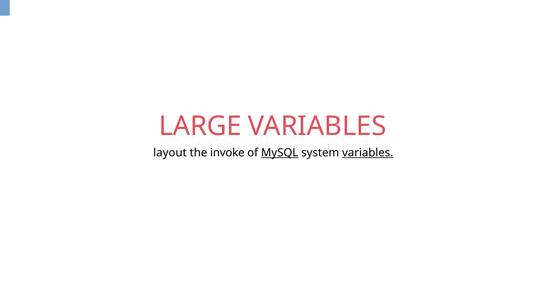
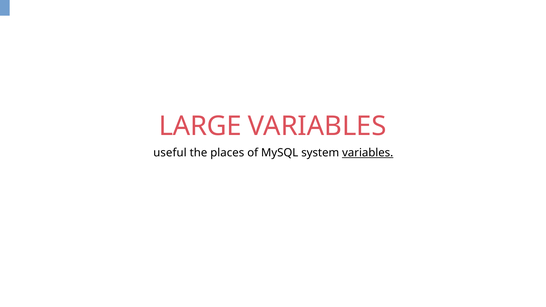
layout: layout -> useful
invoke: invoke -> places
MySQL underline: present -> none
